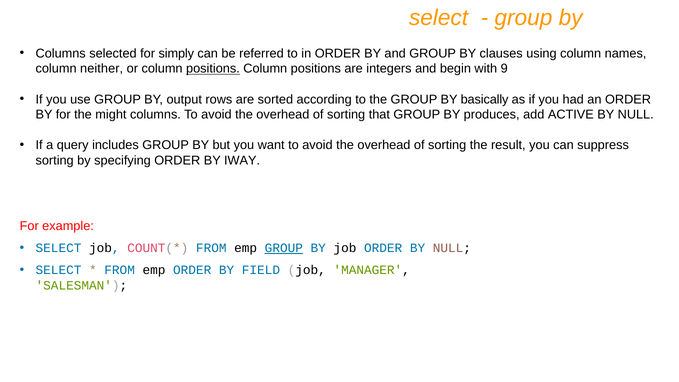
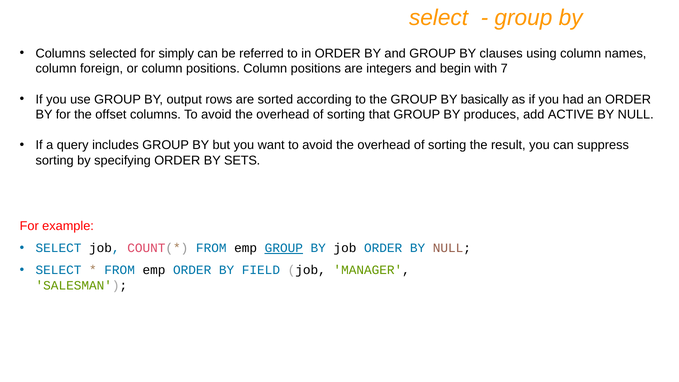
neither: neither -> foreign
positions at (213, 69) underline: present -> none
9: 9 -> 7
might: might -> offset
IWAY: IWAY -> SETS
